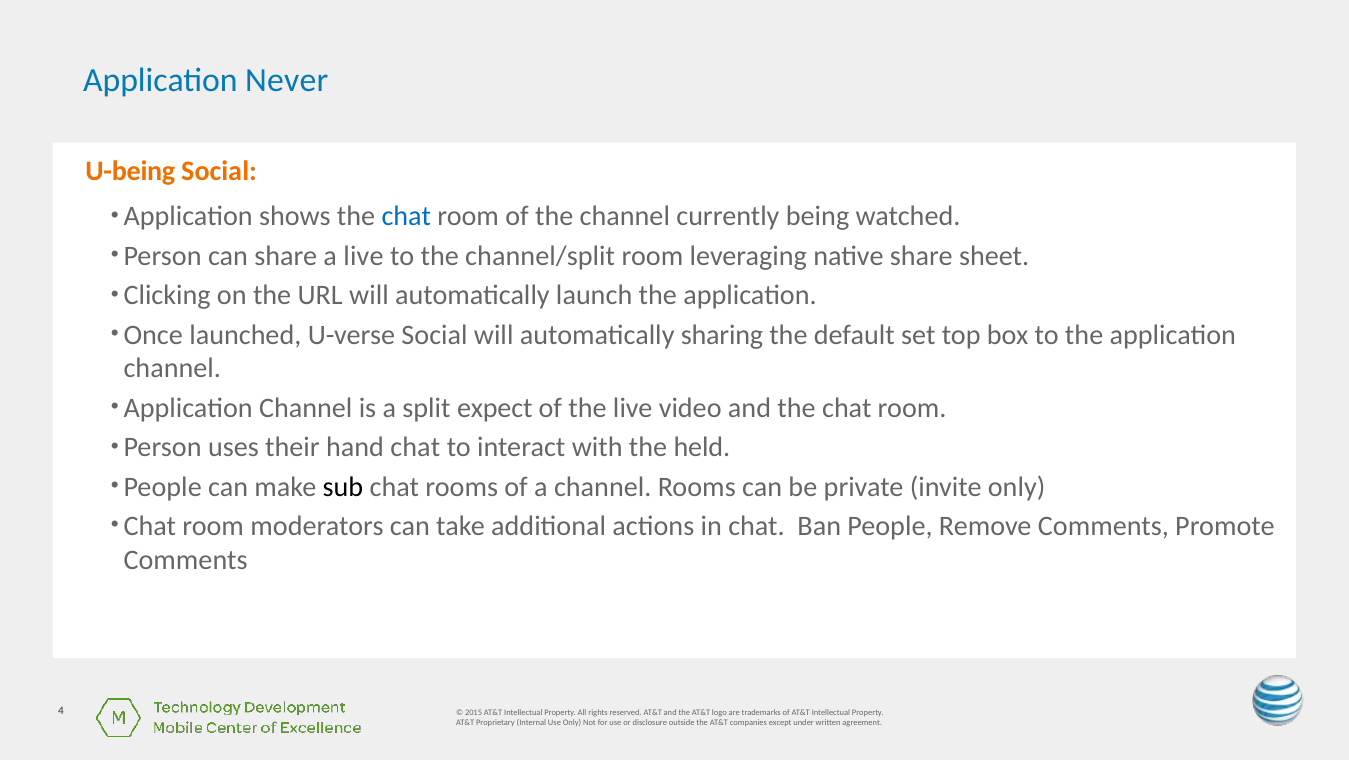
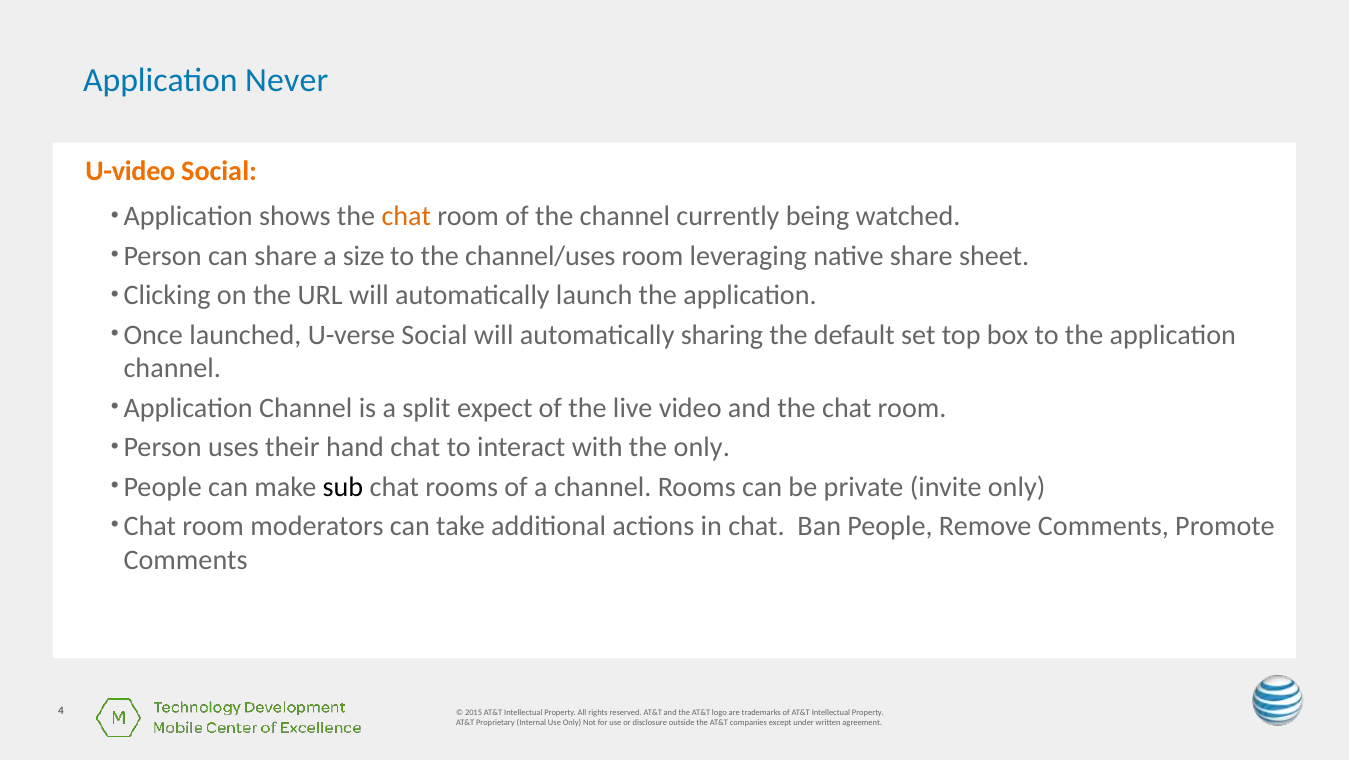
U-being: U-being -> U-video
chat at (406, 216) colour: blue -> orange
a live: live -> size
channel/split: channel/split -> channel/uses
the held: held -> only
